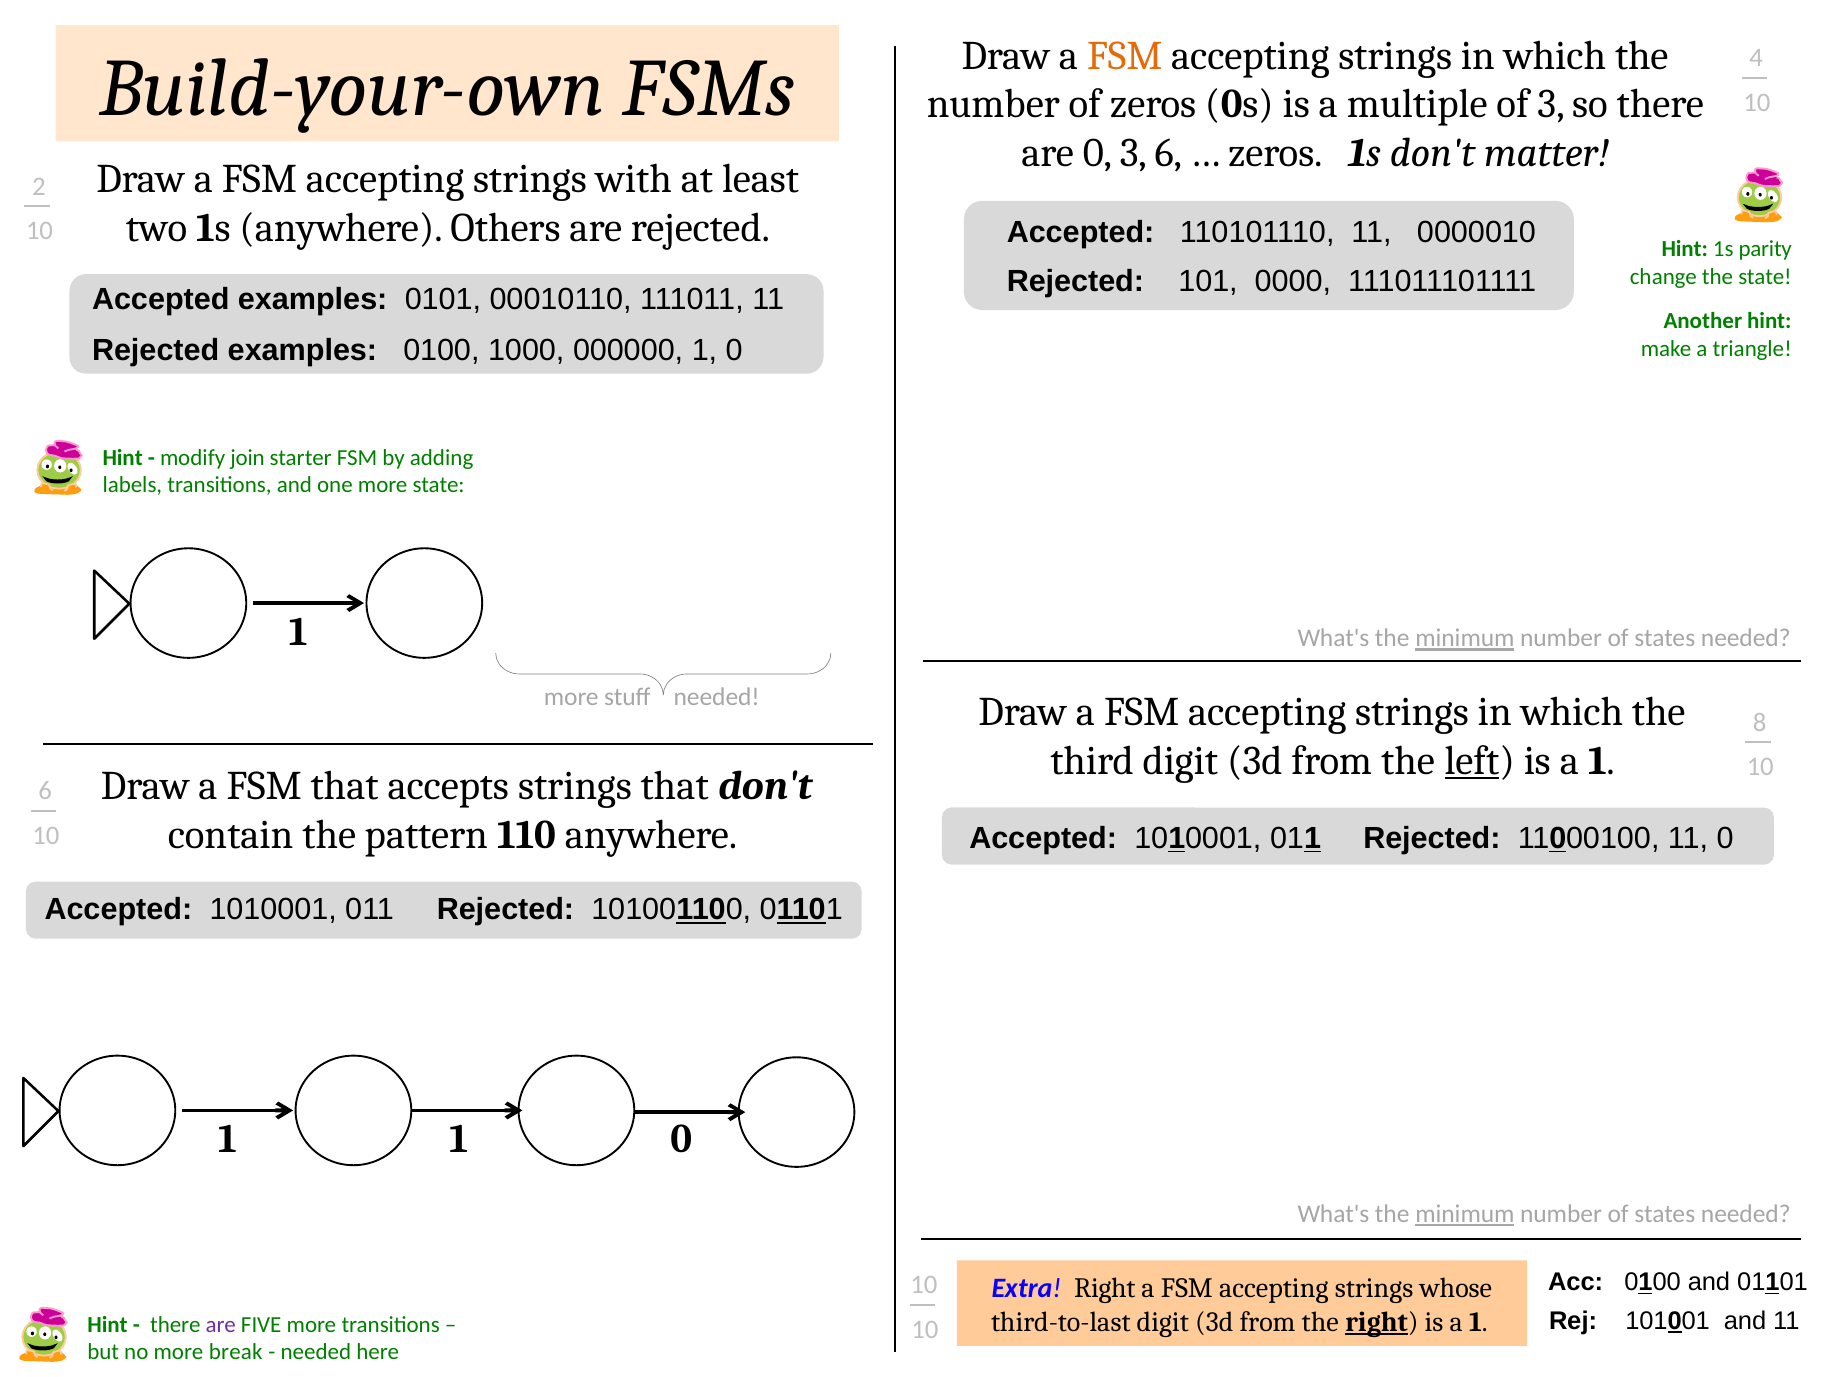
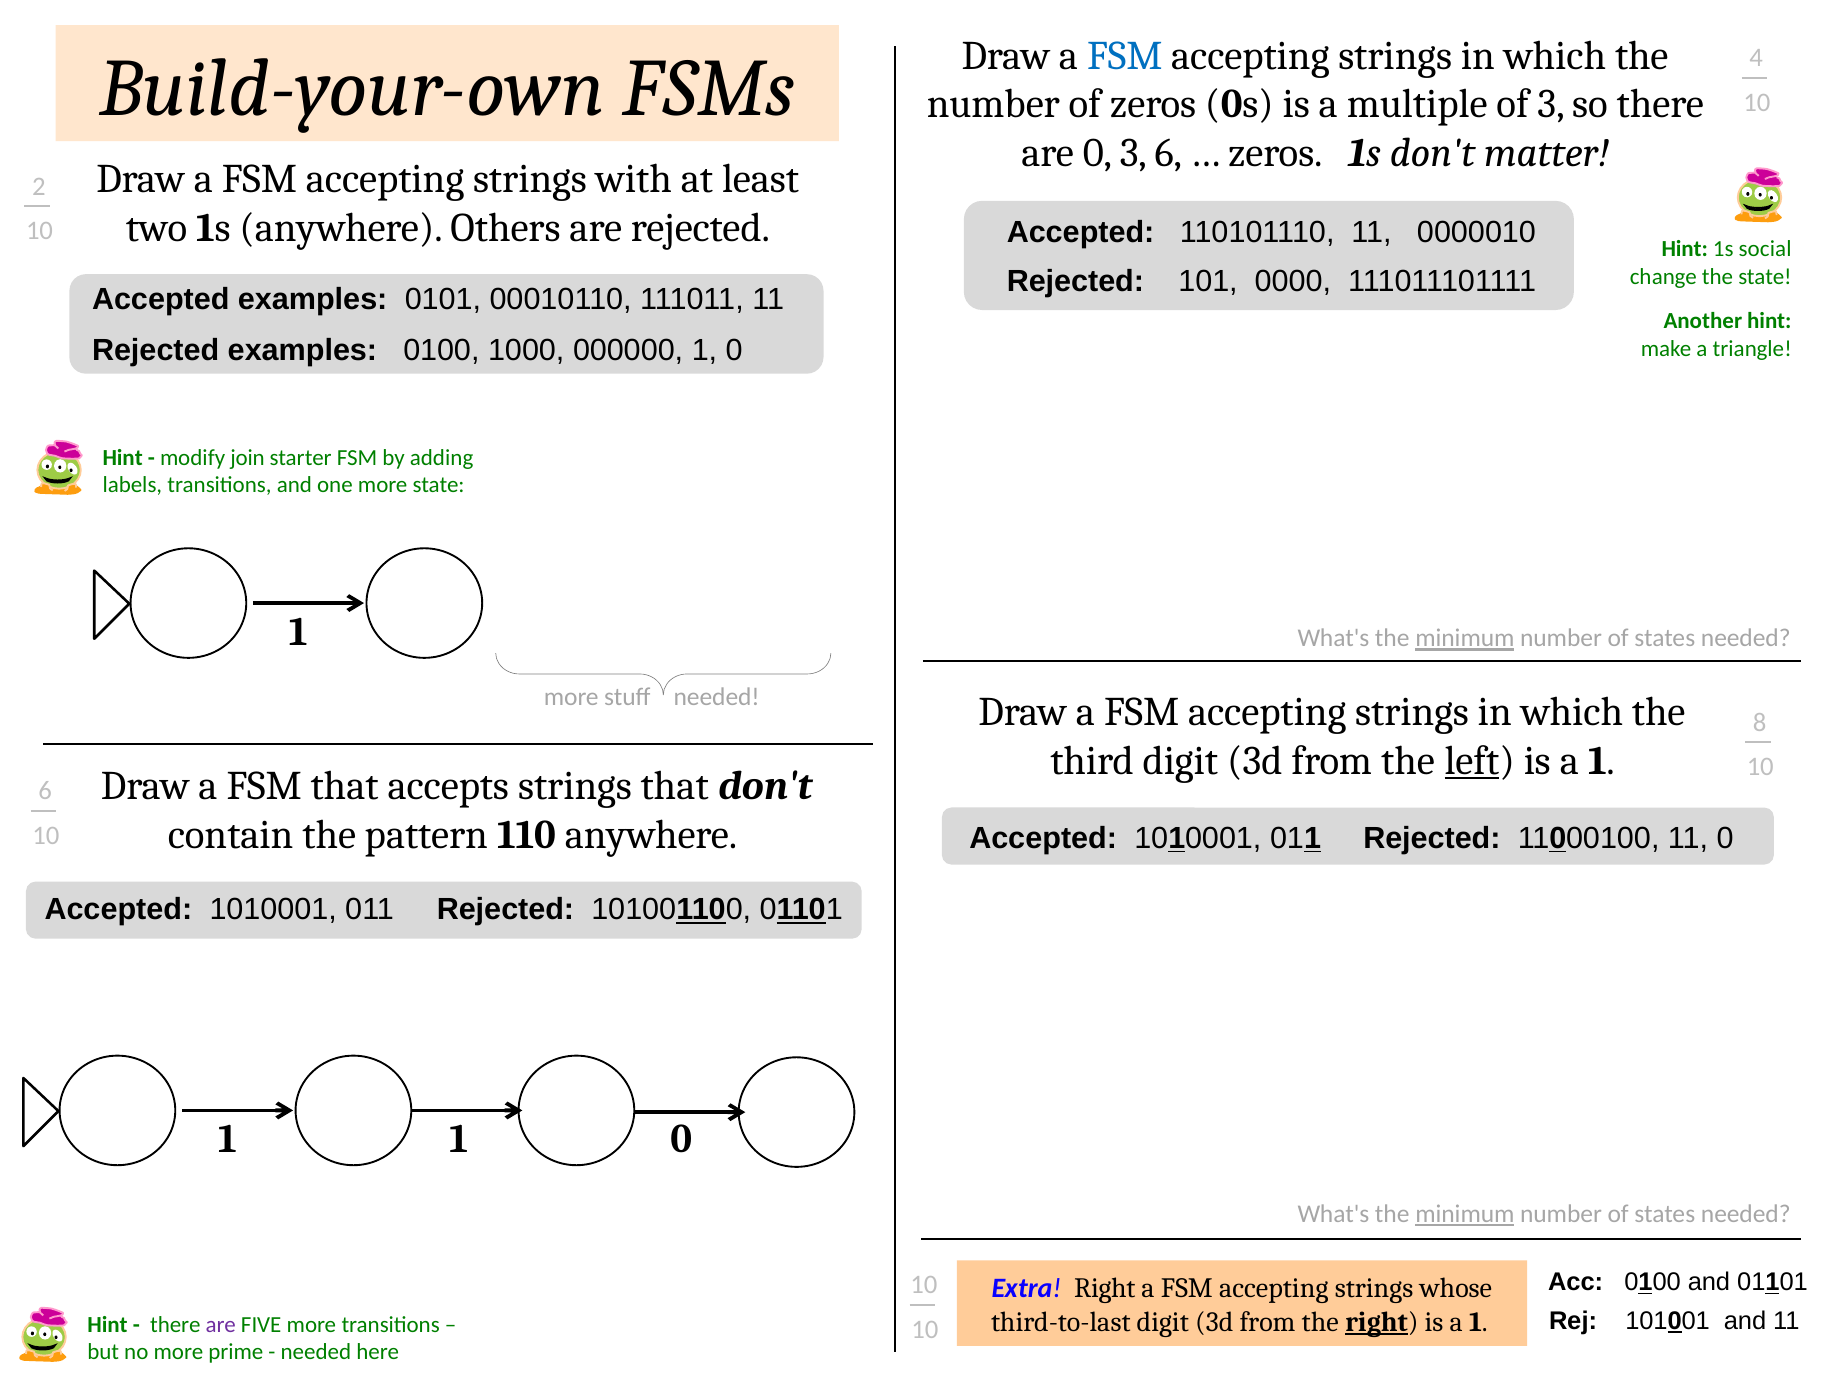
FSM at (1125, 56) colour: orange -> blue
parity: parity -> social
break: break -> prime
